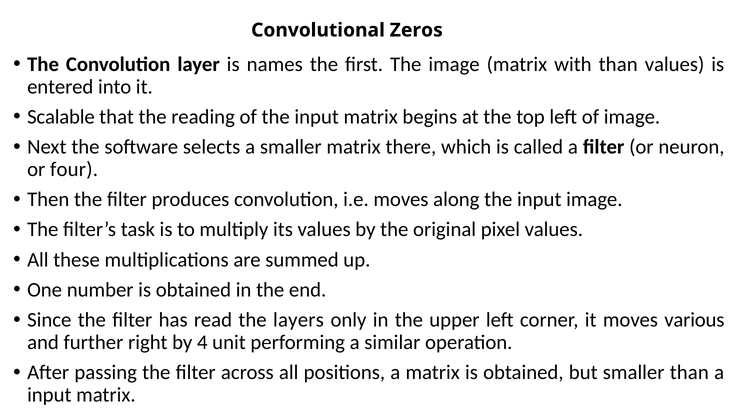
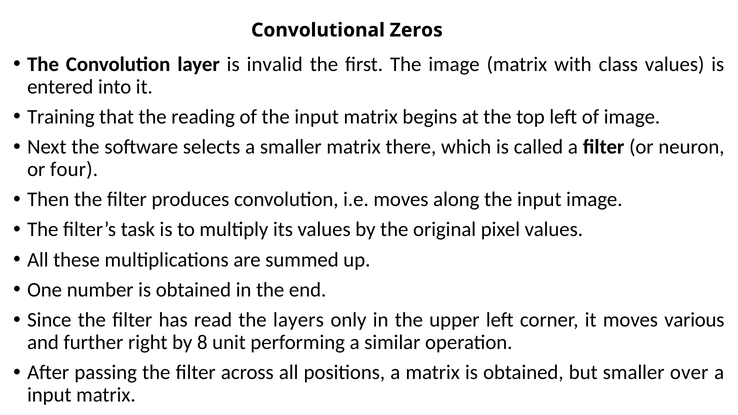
names: names -> invalid
with than: than -> class
Scalable: Scalable -> Training
4: 4 -> 8
smaller than: than -> over
